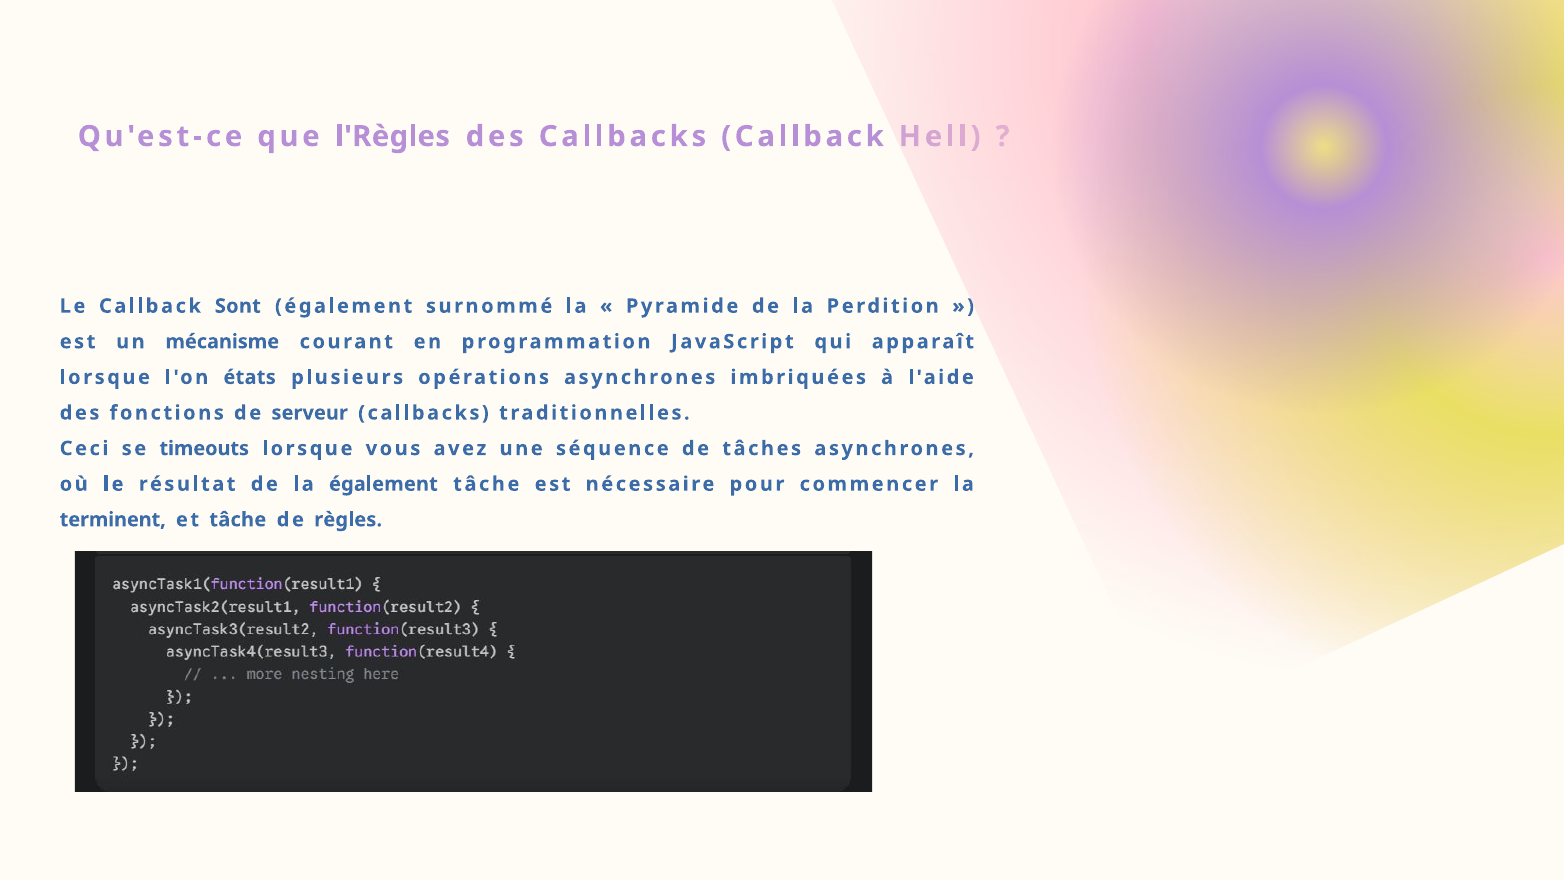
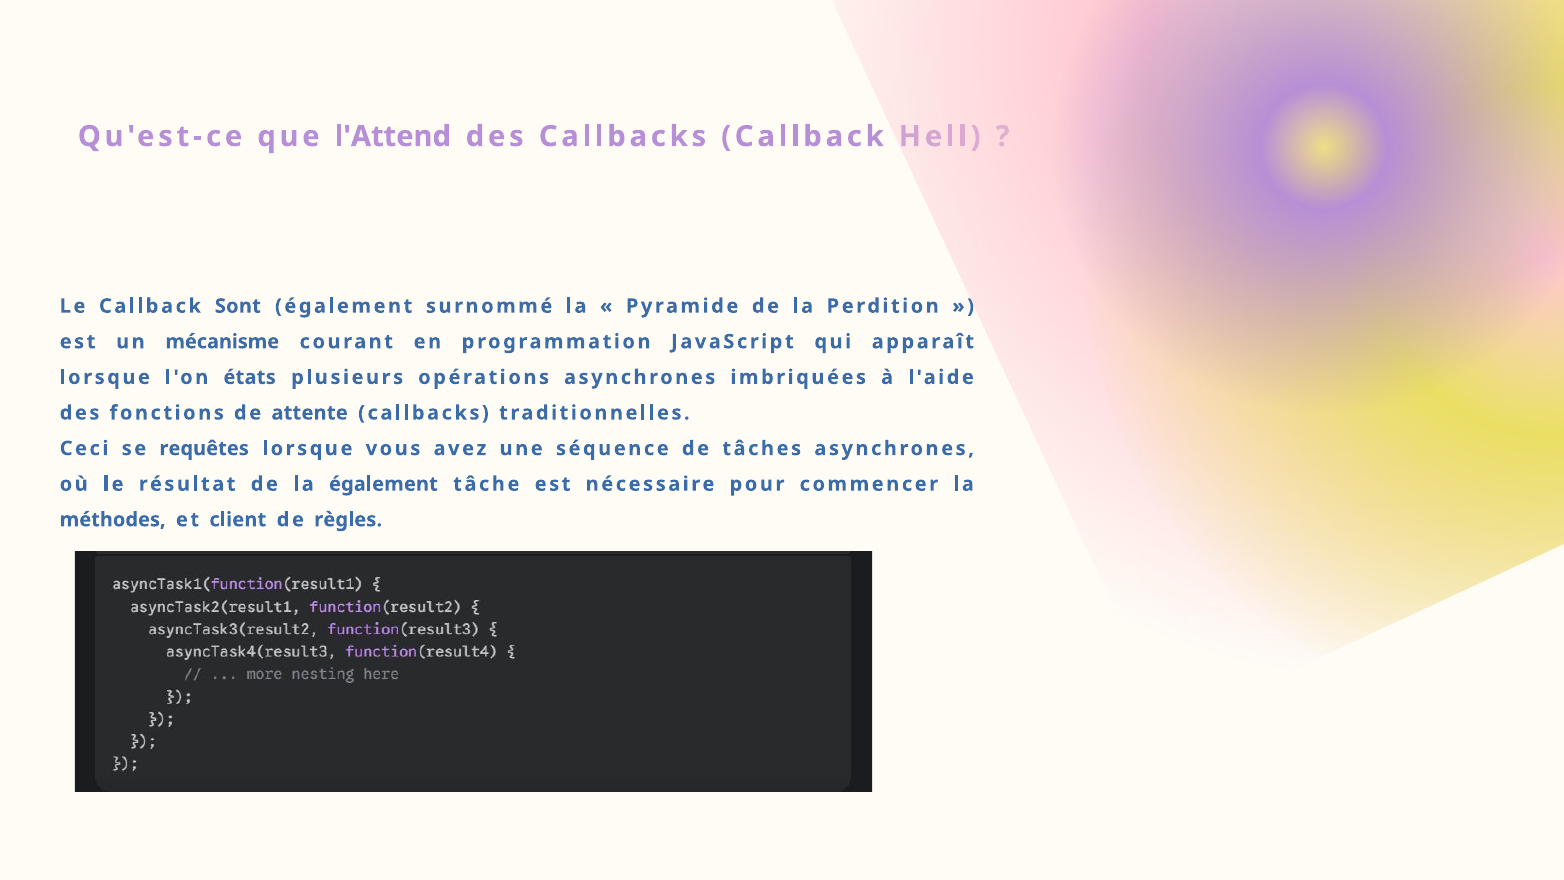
l'Règles: l'Règles -> l'Attend
serveur: serveur -> attente
timeouts: timeouts -> requêtes
terminent: terminent -> méthodes
et tâche: tâche -> client
